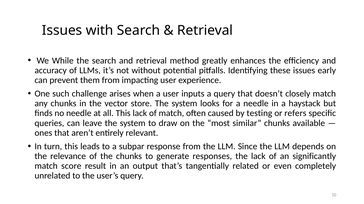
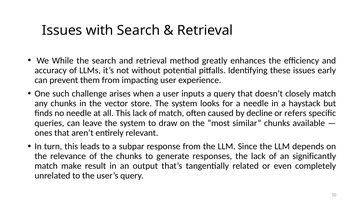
testing: testing -> decline
score: score -> make
